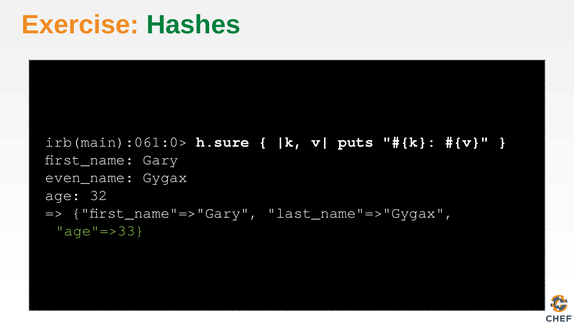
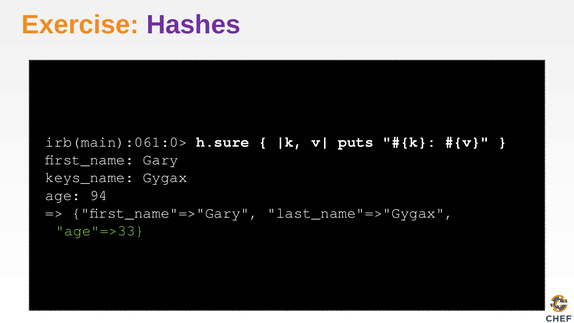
Hashes colour: green -> purple
even_name: even_name -> keys_name
32: 32 -> 94
